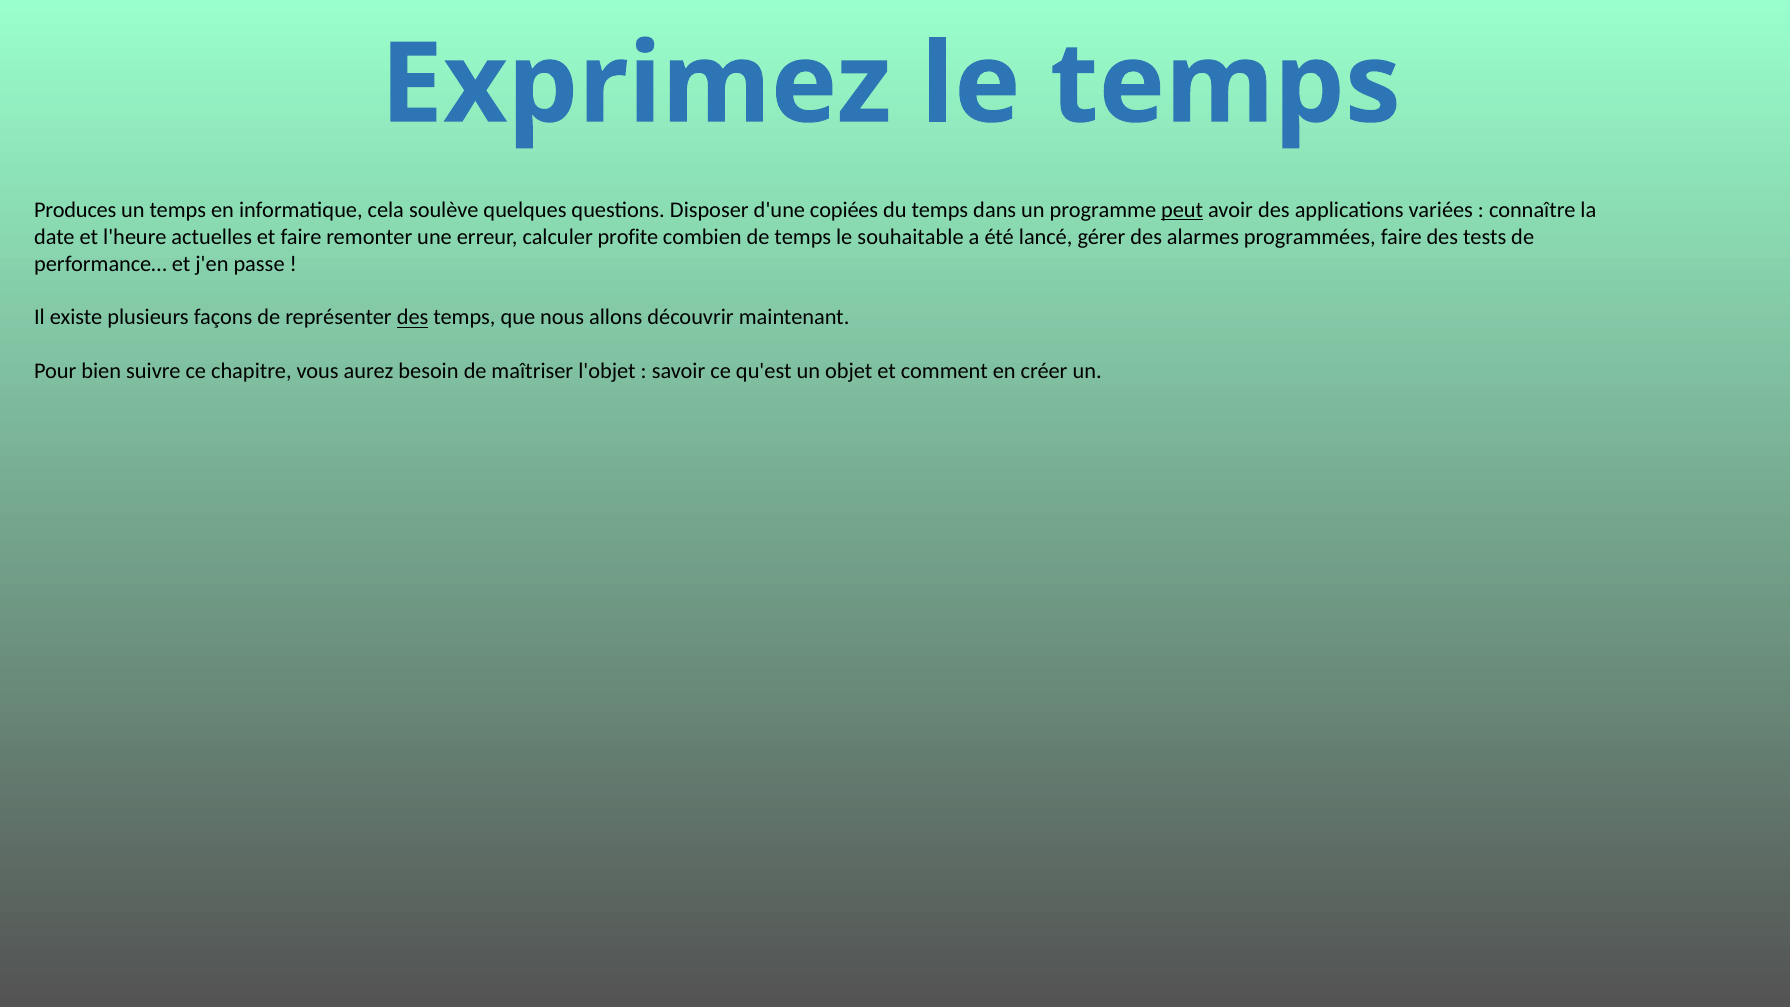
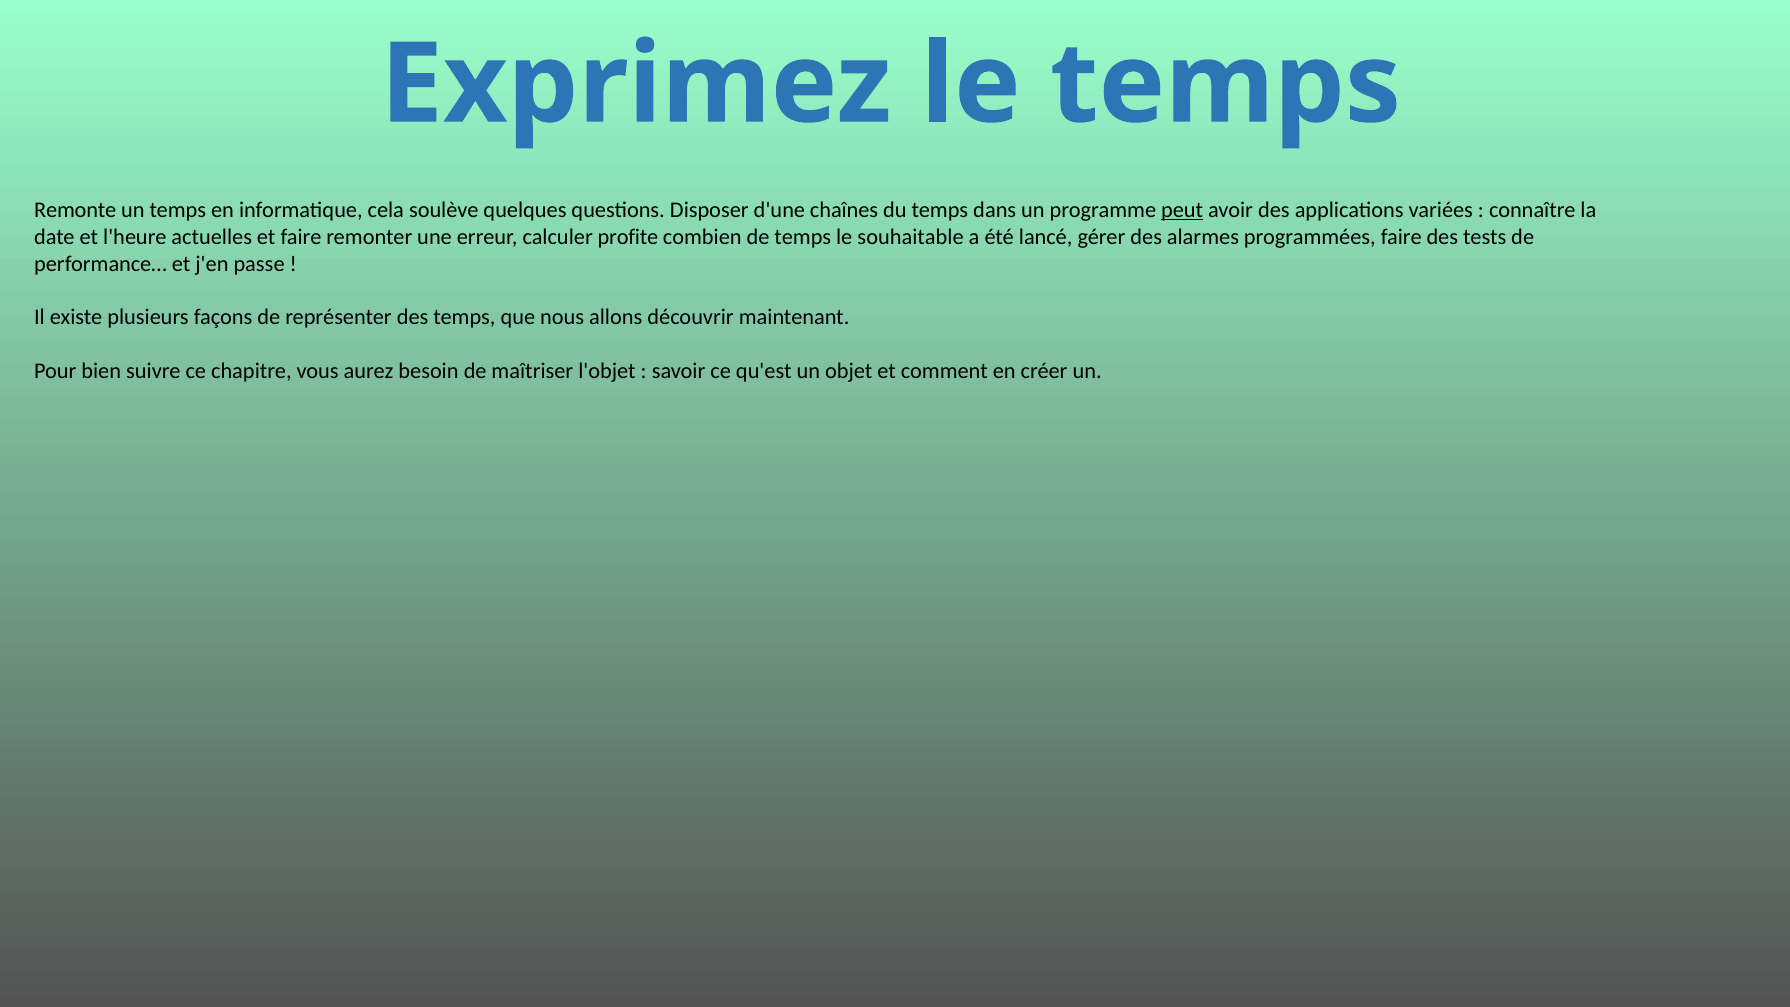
Produces: Produces -> Remonte
copiées: copiées -> chaînes
des at (413, 318) underline: present -> none
